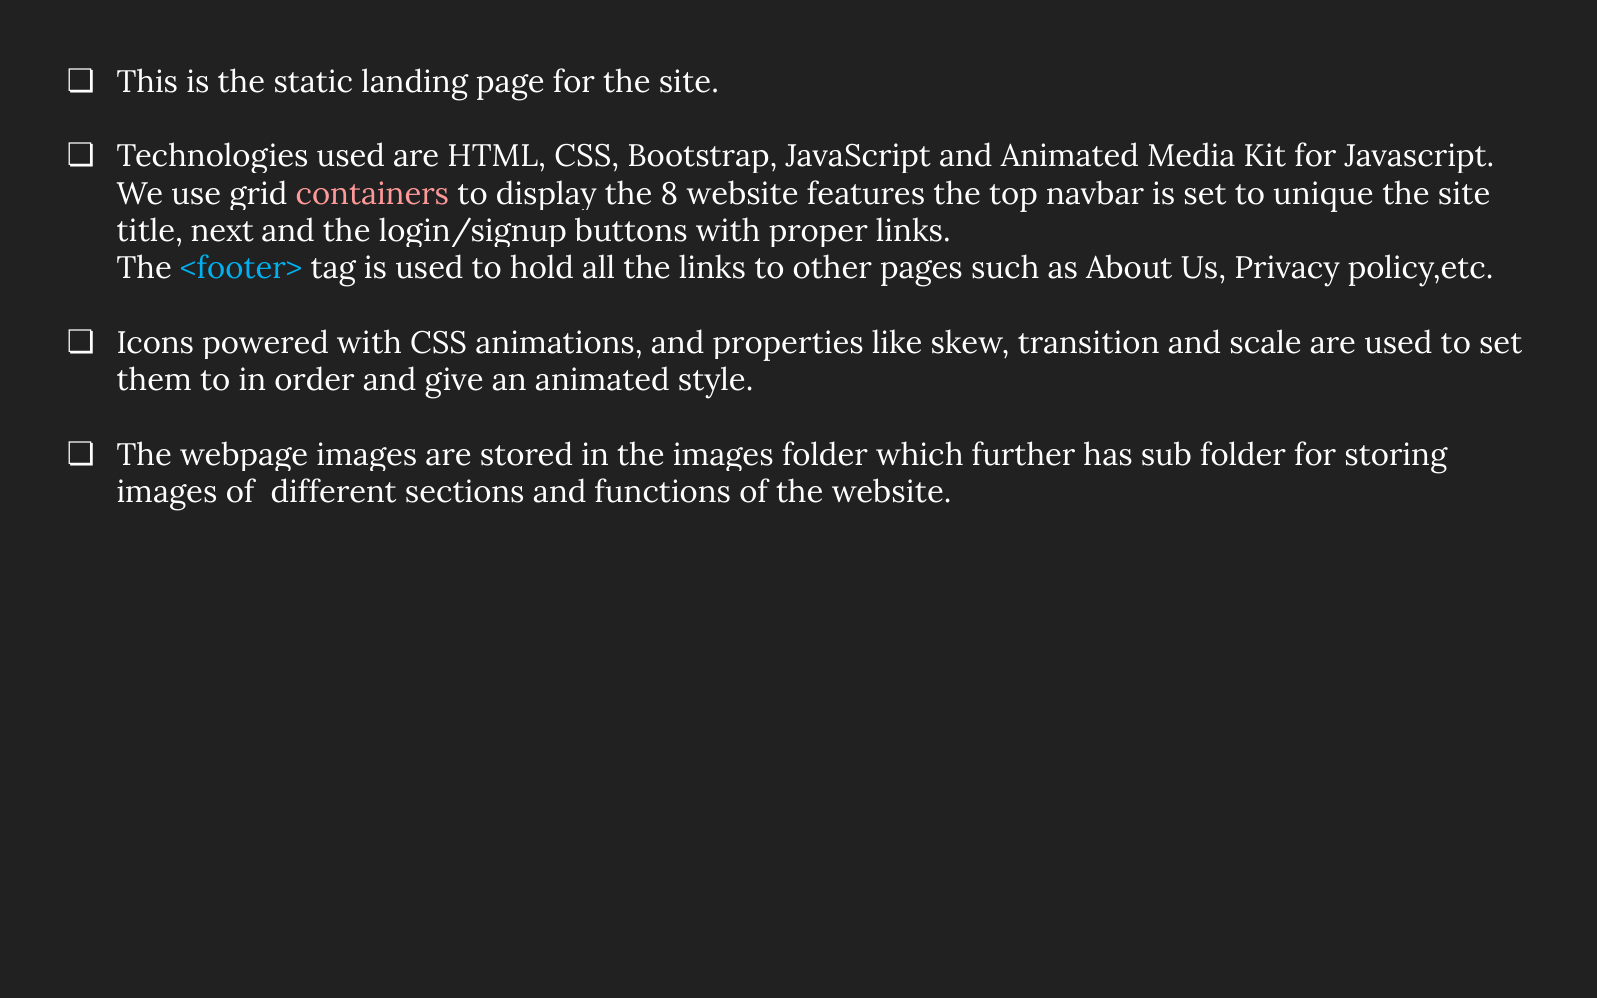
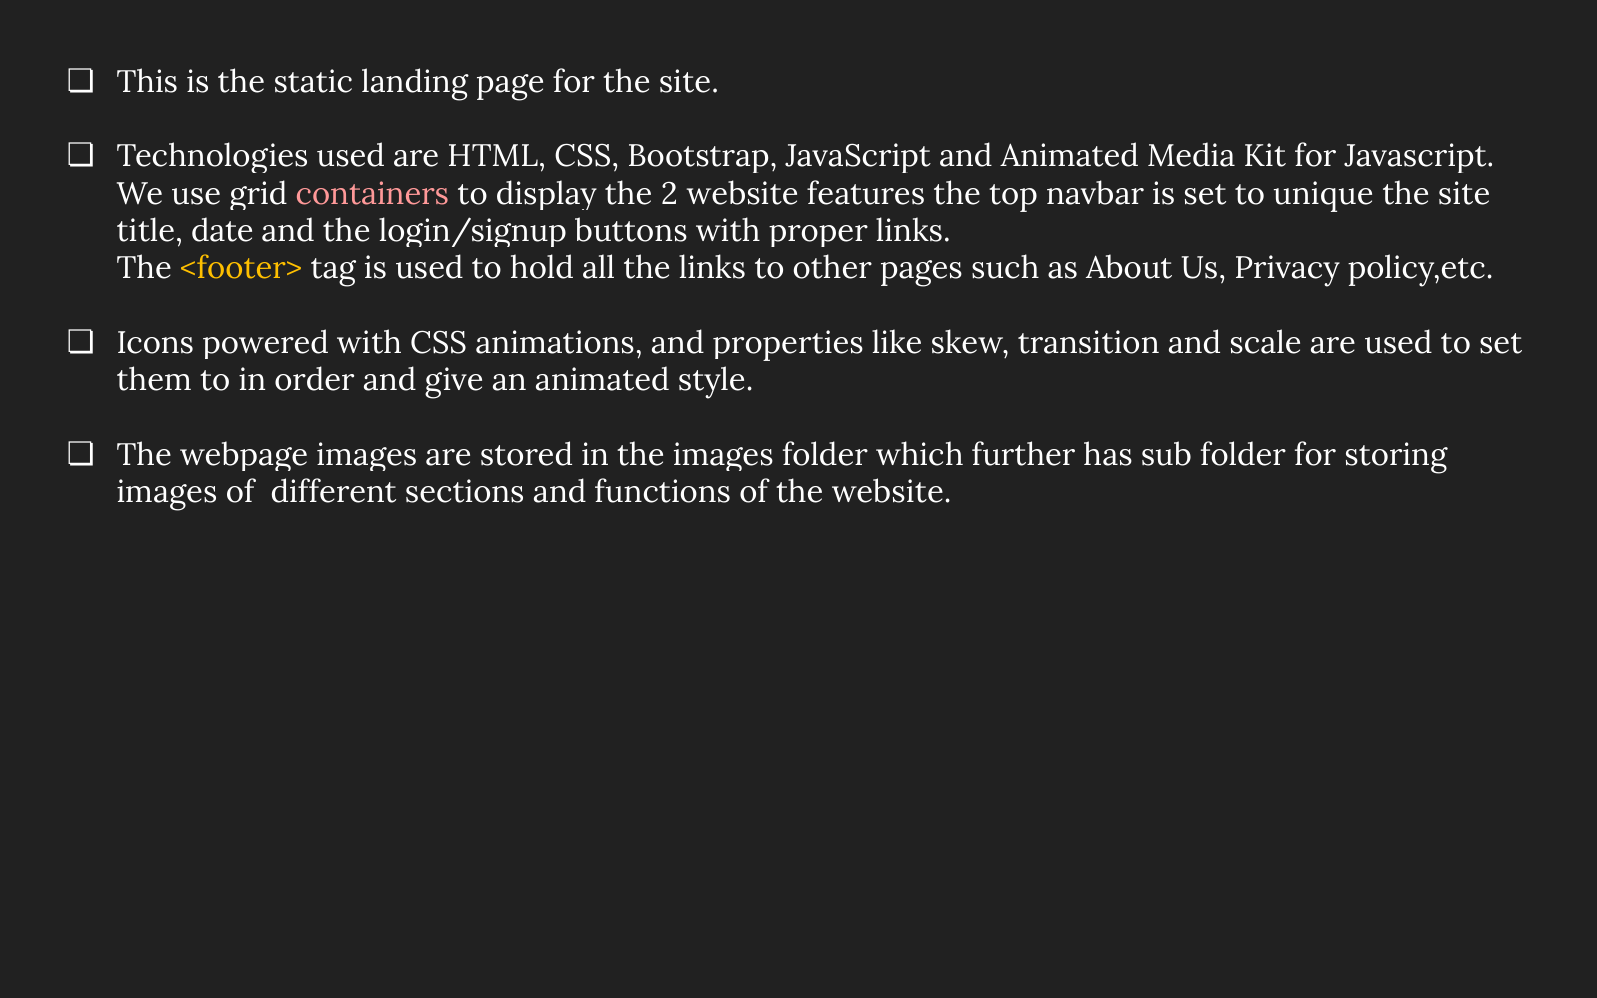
8: 8 -> 2
next: next -> date
<footer> colour: light blue -> yellow
